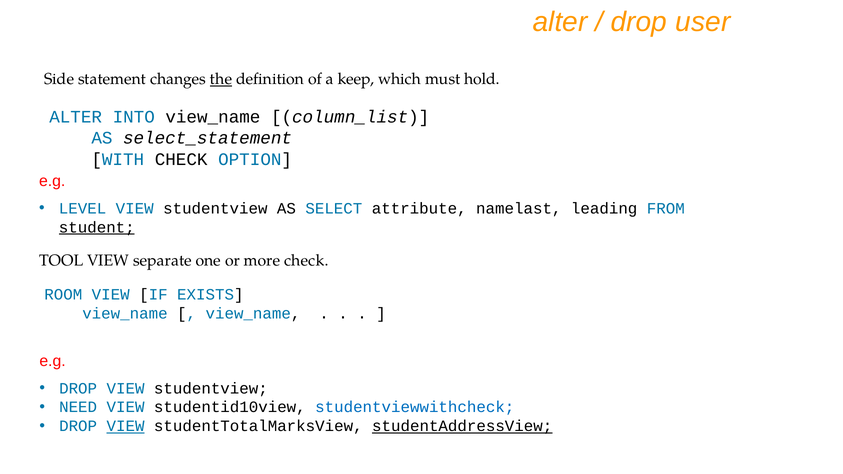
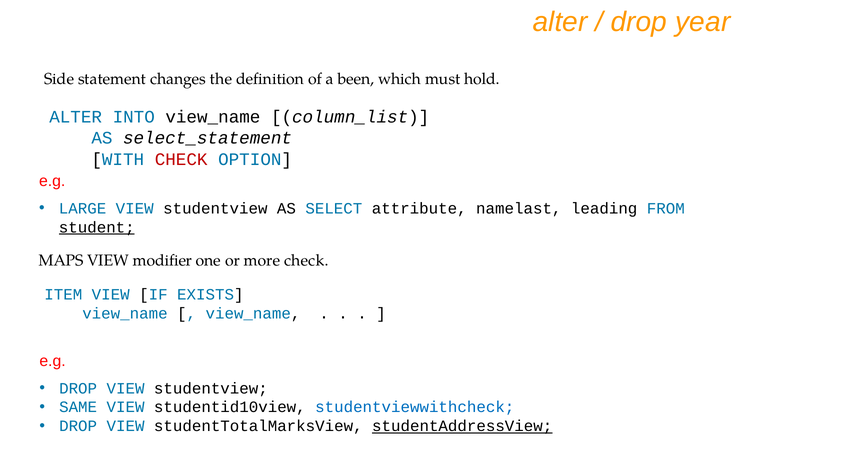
user: user -> year
the underline: present -> none
keep: keep -> been
CHECK at (181, 159) colour: black -> red
LEVEL: LEVEL -> LARGE
TOOL: TOOL -> MAPS
separate: separate -> modifier
ROOM: ROOM -> ITEM
NEED: NEED -> SAME
VIEW at (126, 426) underline: present -> none
